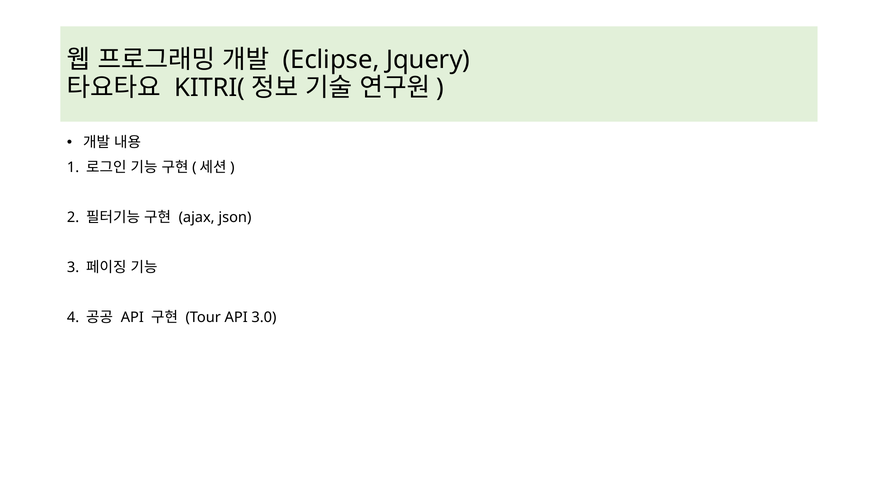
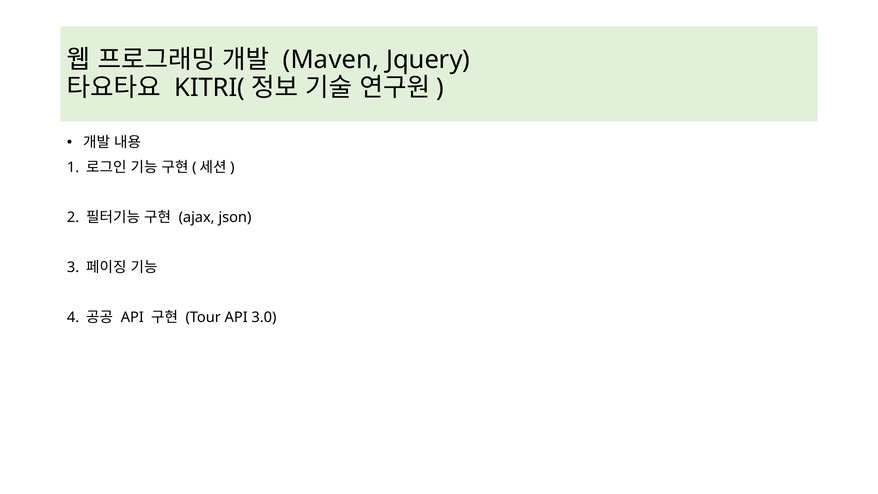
Eclipse: Eclipse -> Maven
